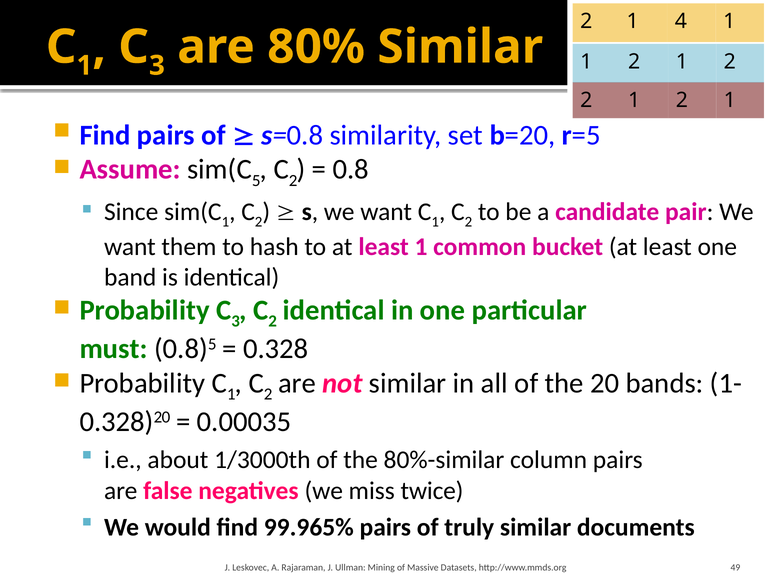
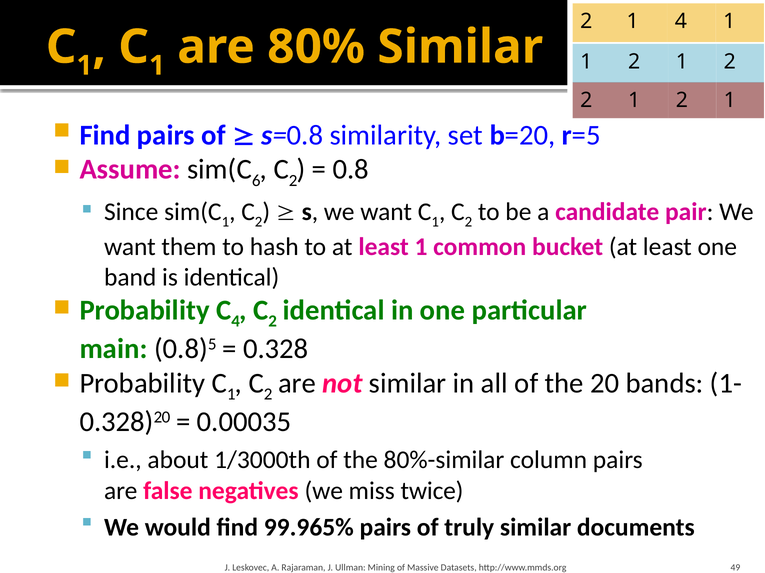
3 at (157, 66): 3 -> 1
5: 5 -> 6
3 at (236, 322): 3 -> 4
must: must -> main
